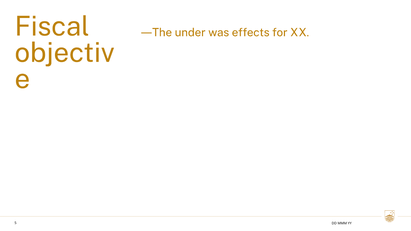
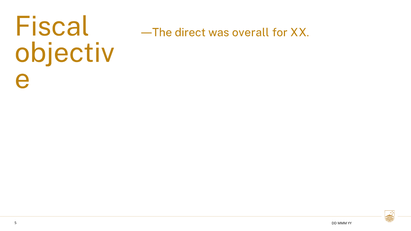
under: under -> direct
effects: effects -> overall
